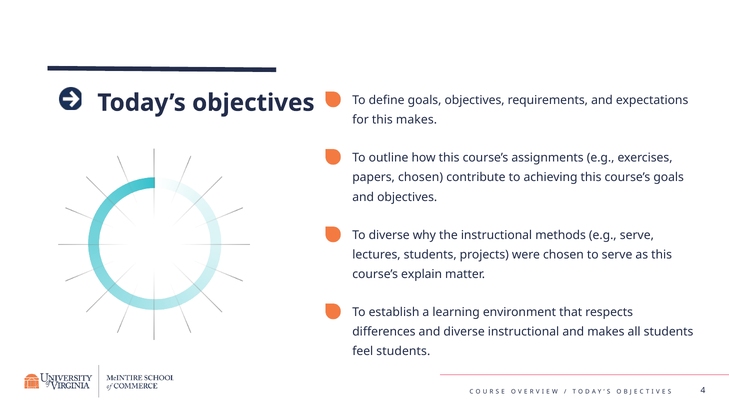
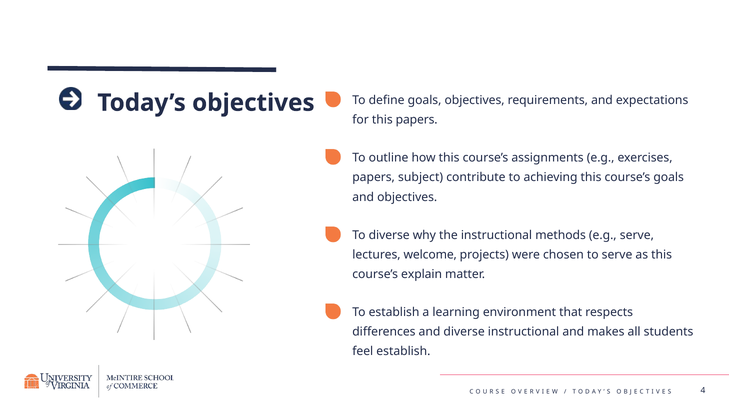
this makes: makes -> papers
papers chosen: chosen -> subject
lectures students: students -> welcome
feel students: students -> establish
